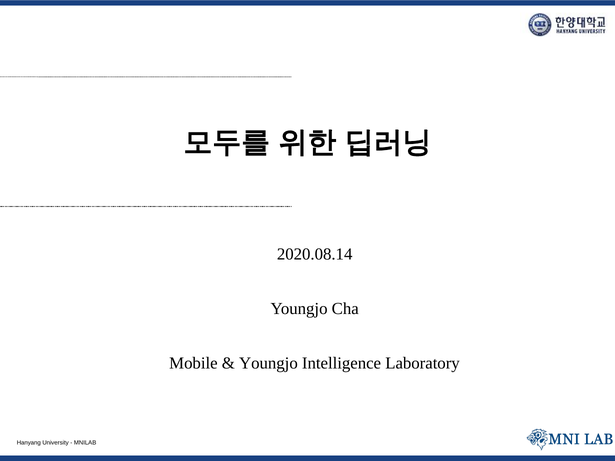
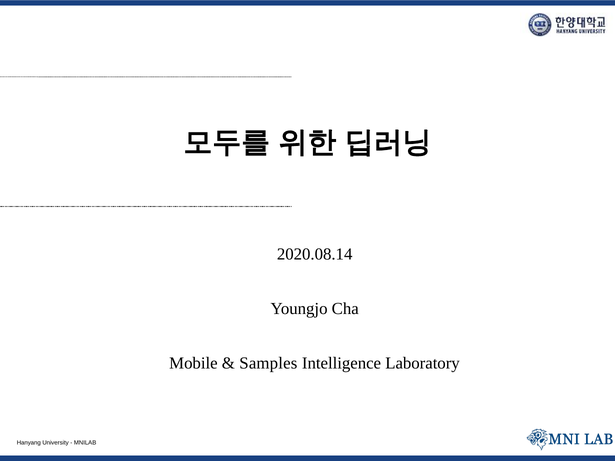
Youngjo at (268, 363): Youngjo -> Samples
